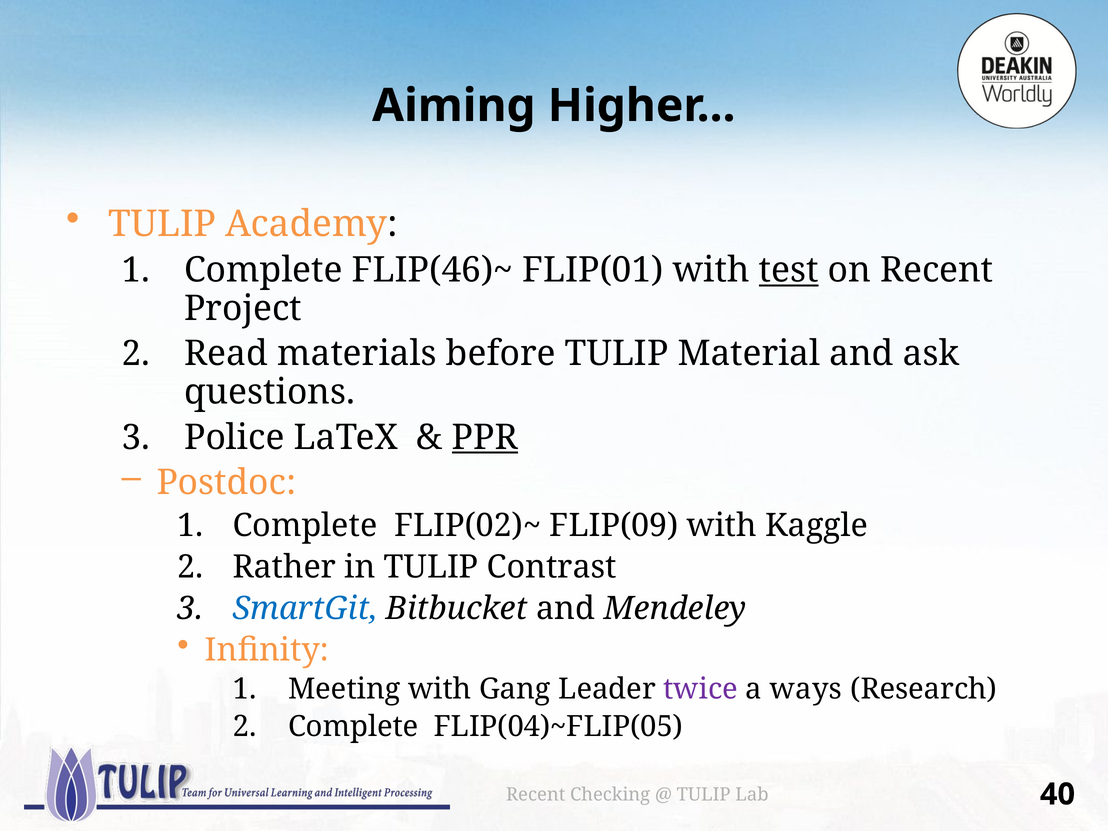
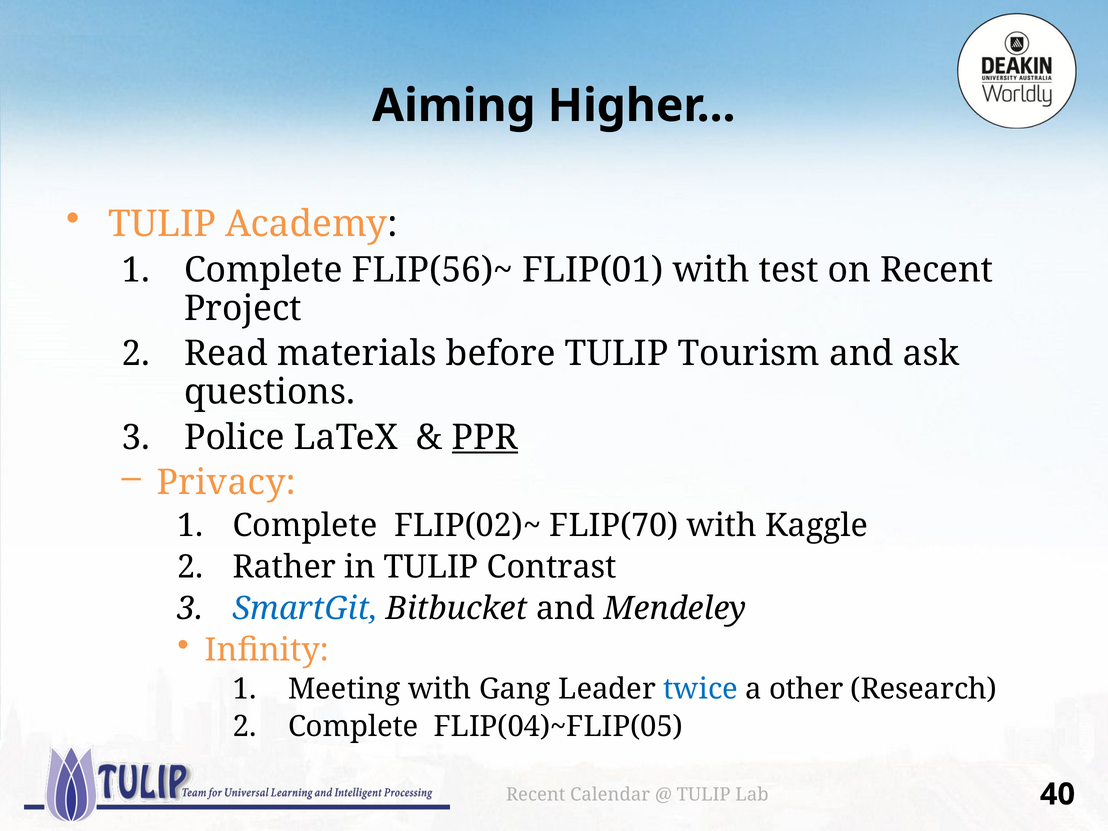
FLIP(46)~: FLIP(46)~ -> FLIP(56)~
test underline: present -> none
Material: Material -> Tourism
Postdoc: Postdoc -> Privacy
FLIP(09: FLIP(09 -> FLIP(70
twice colour: purple -> blue
ways: ways -> other
Checking: Checking -> Calendar
